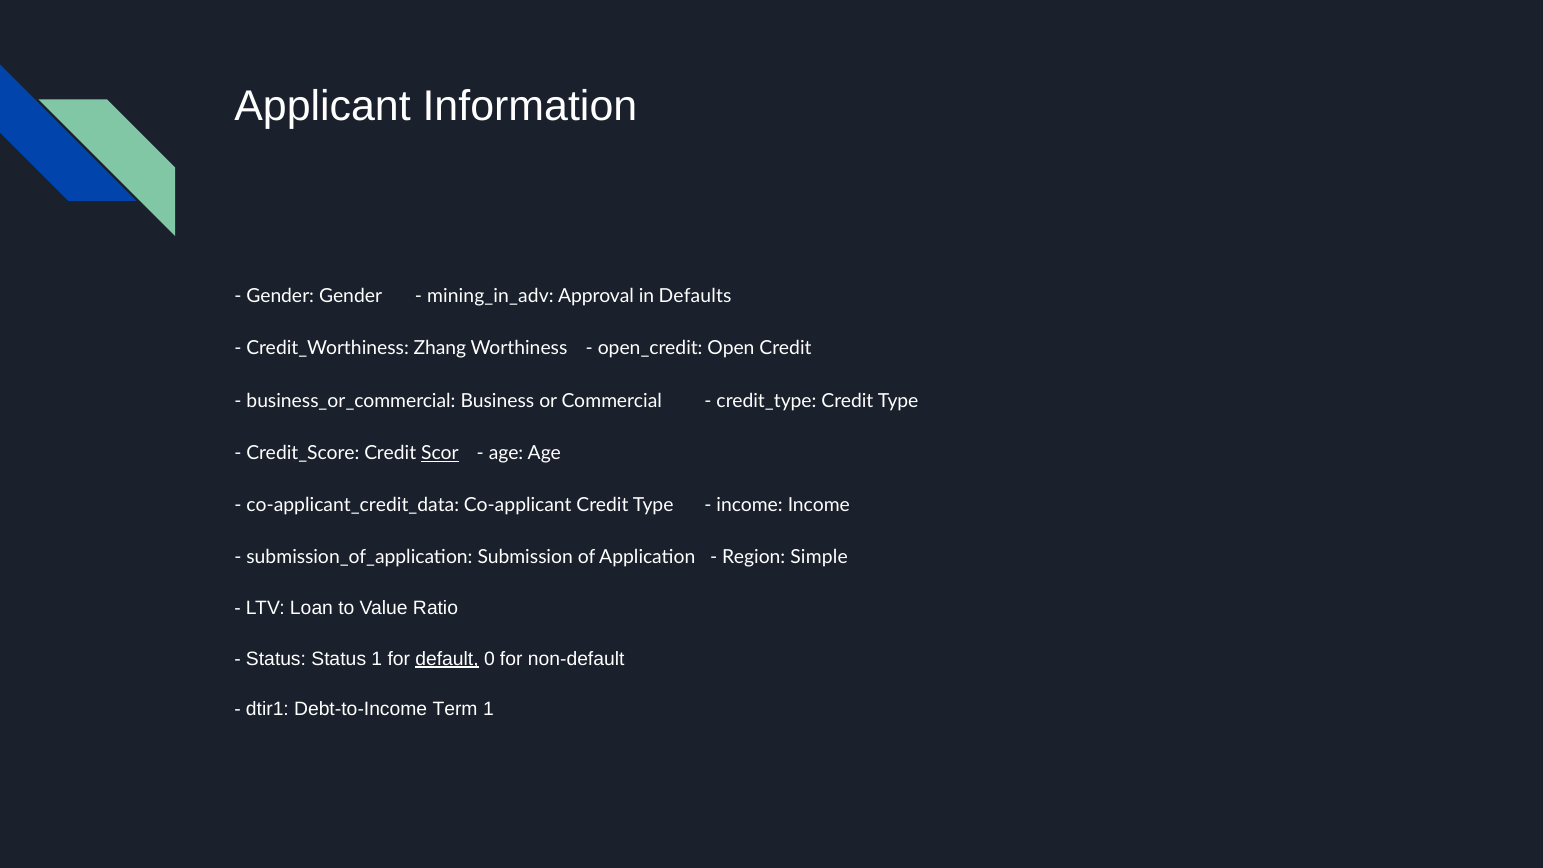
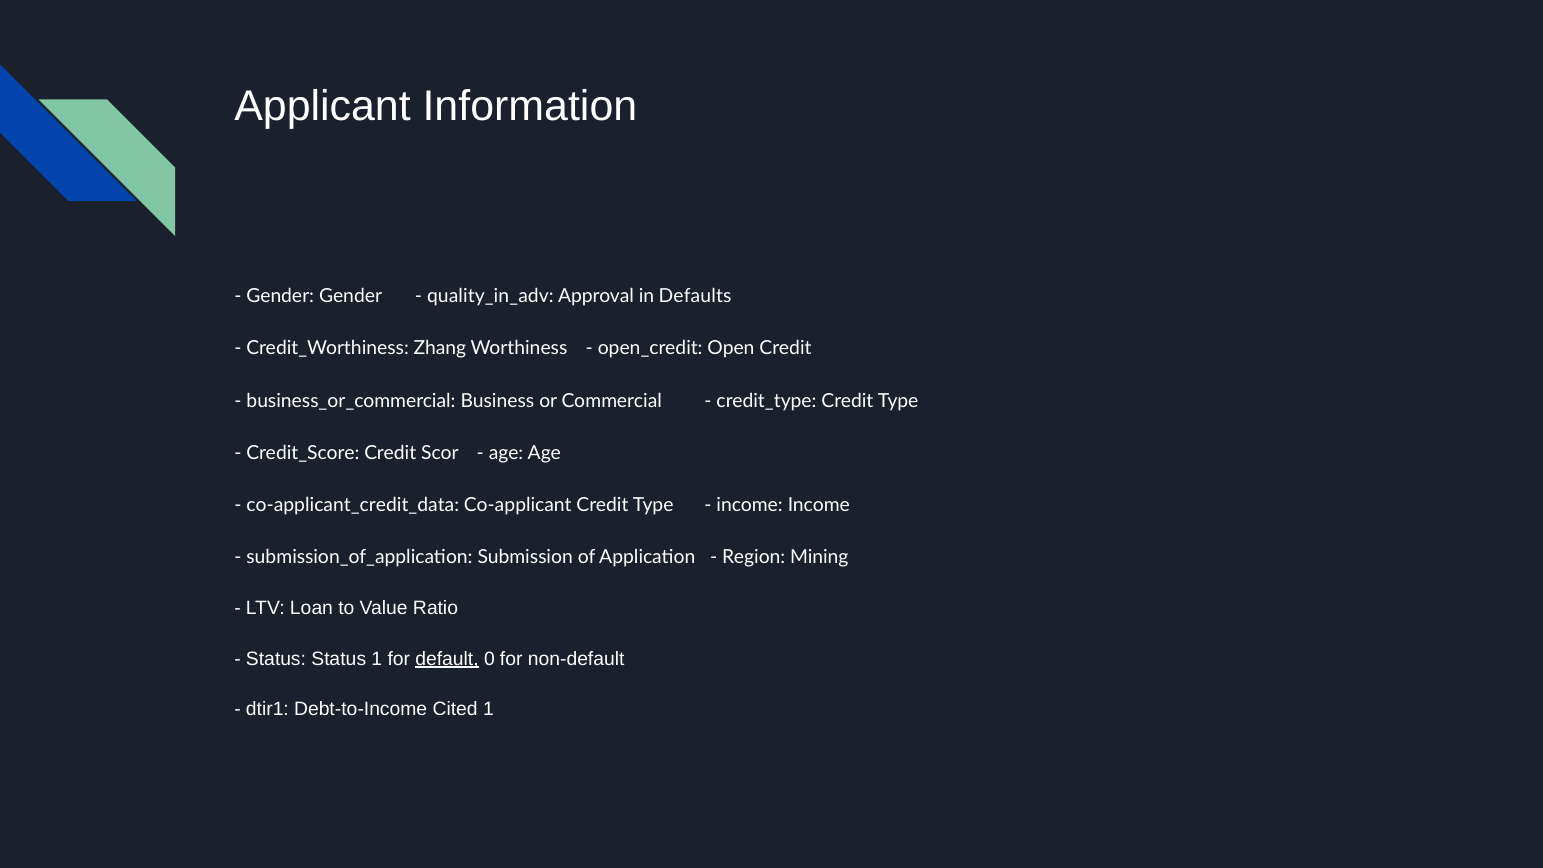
mining_in_adv: mining_in_adv -> quality_in_adv
Scor underline: present -> none
Simple: Simple -> Mining
Term: Term -> Cited
